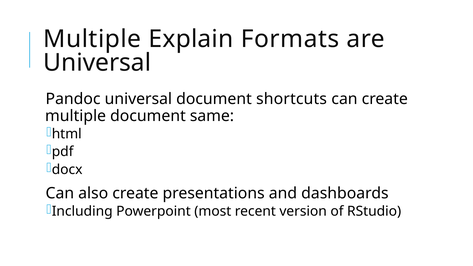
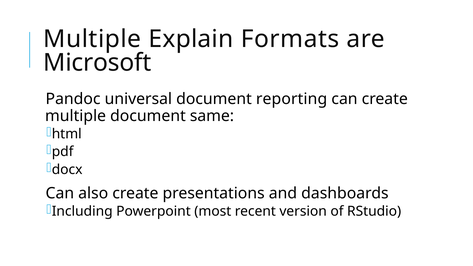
Universal at (97, 63): Universal -> Microsoft
shortcuts: shortcuts -> reporting
